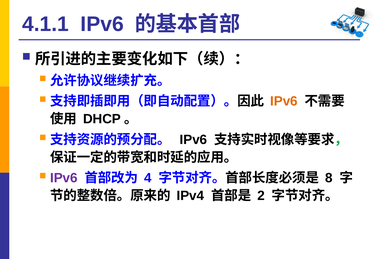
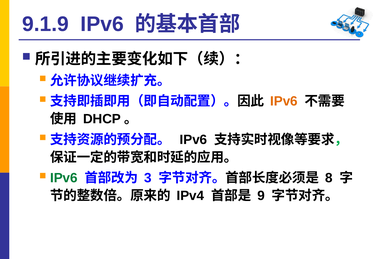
4.1.1: 4.1.1 -> 9.1.9
IPv6 at (64, 177) colour: purple -> green
4: 4 -> 3
2: 2 -> 9
